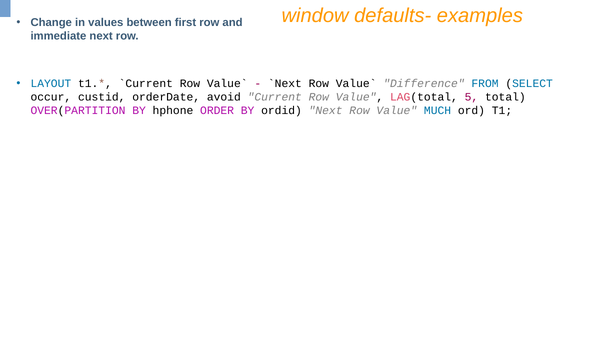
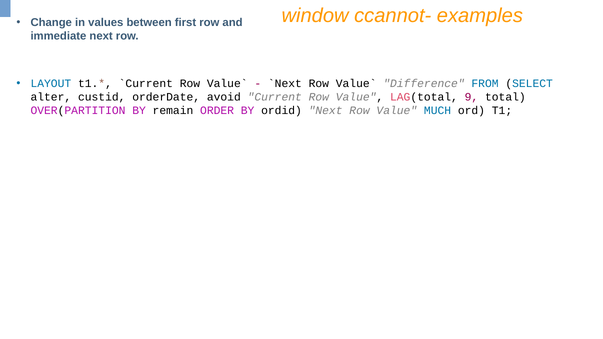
defaults-: defaults- -> ccannot-
occur: occur -> alter
5: 5 -> 9
hphone: hphone -> remain
